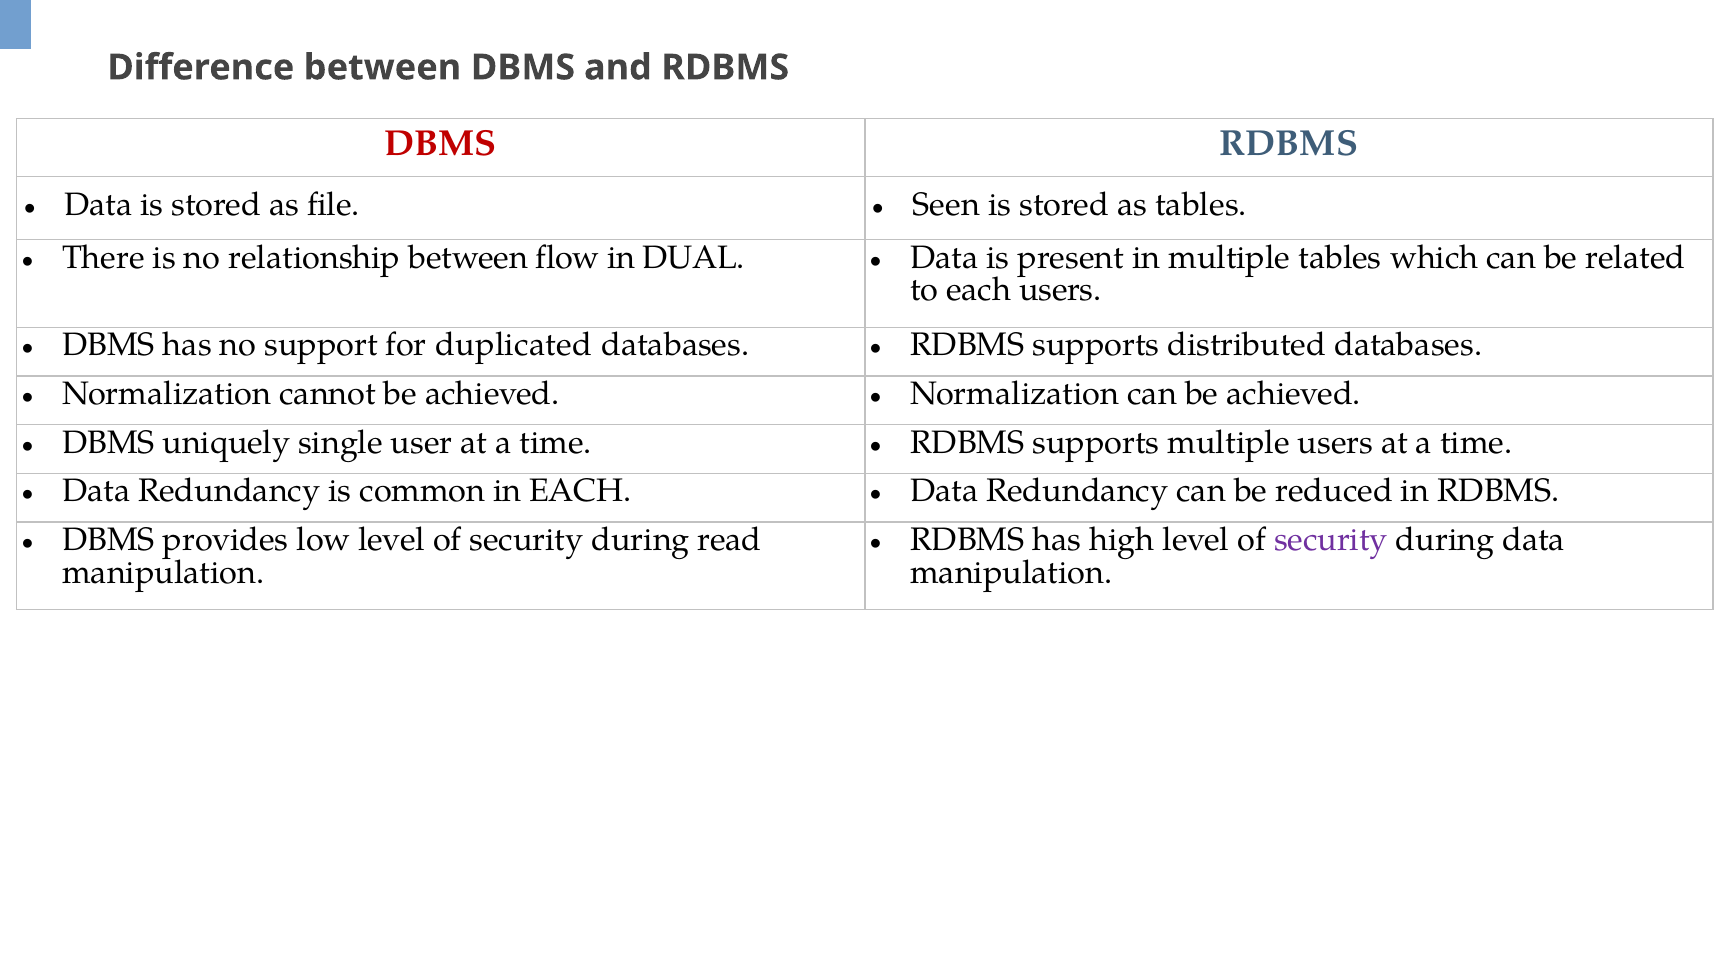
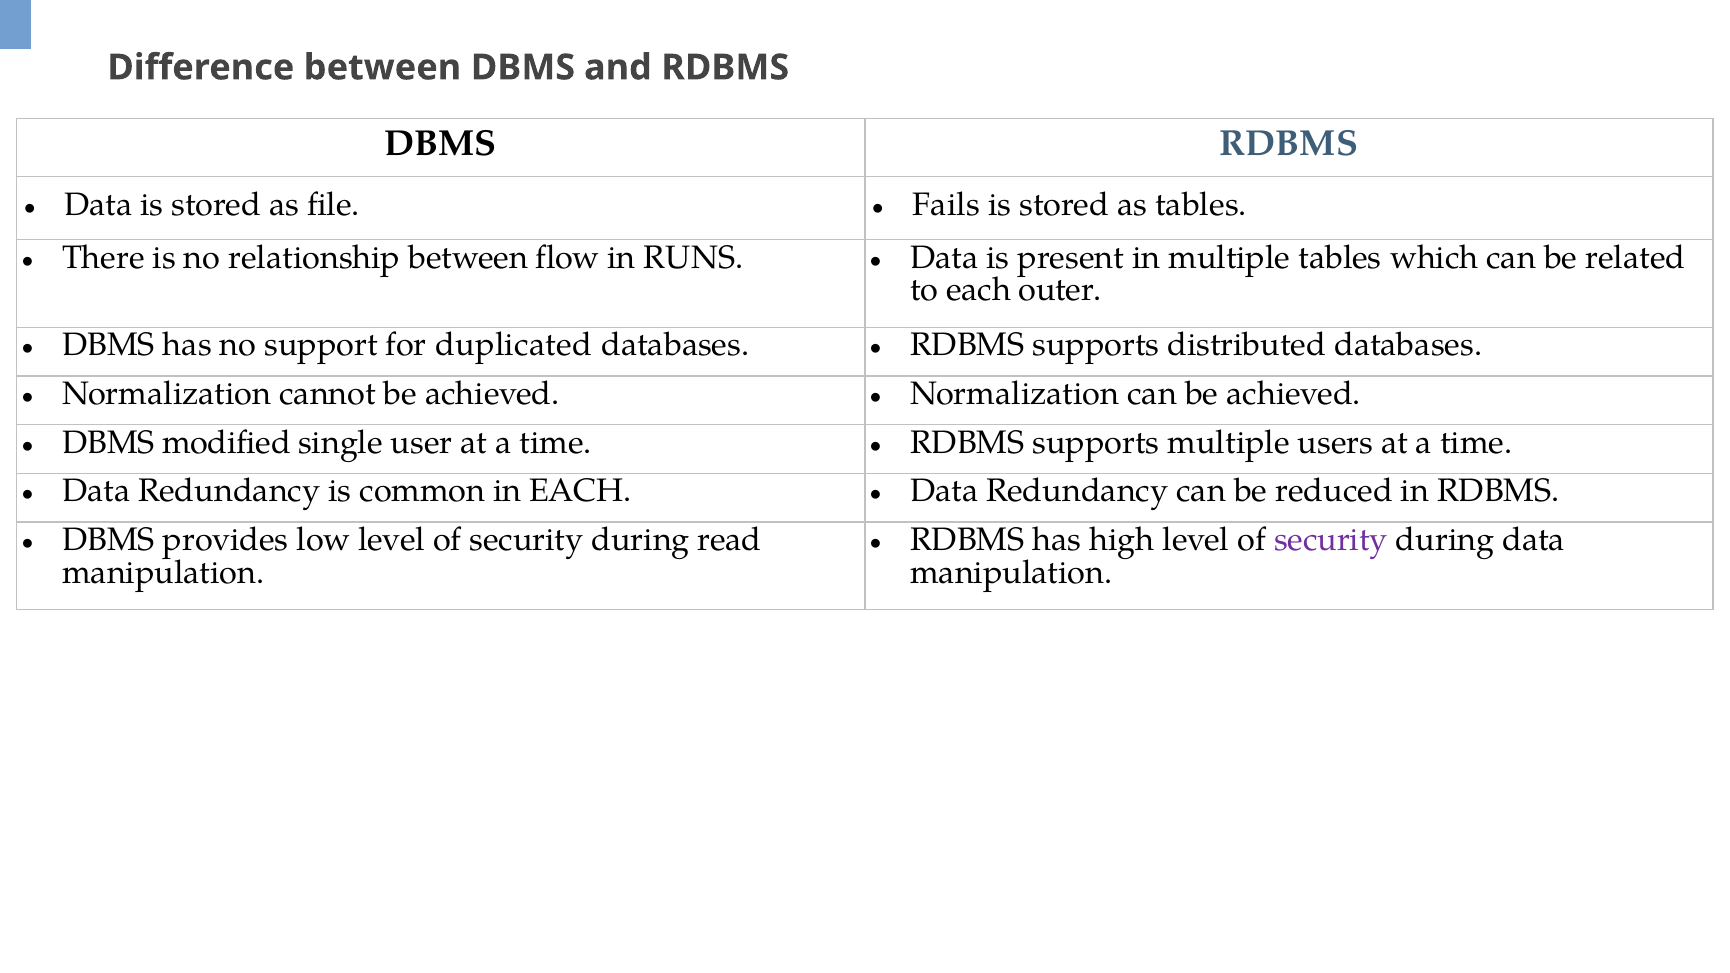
DBMS at (441, 144) colour: red -> black
Seen: Seen -> Fails
DUAL: DUAL -> RUNS
each users: users -> outer
uniquely: uniquely -> modified
